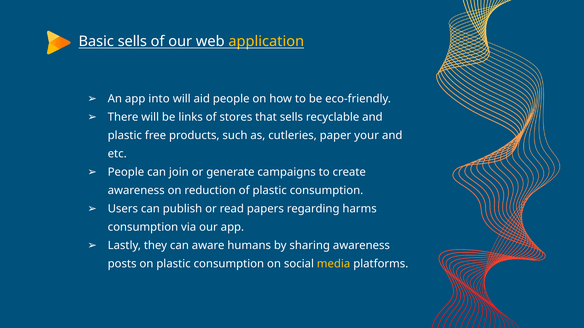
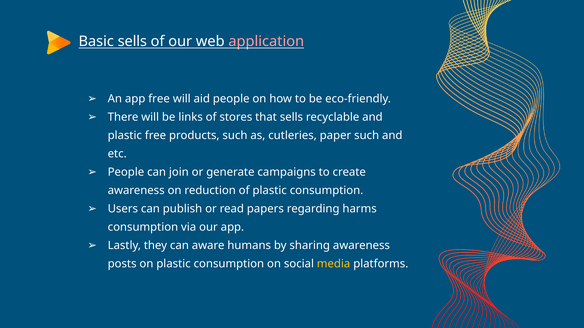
application colour: yellow -> pink
app into: into -> free
paper your: your -> such
